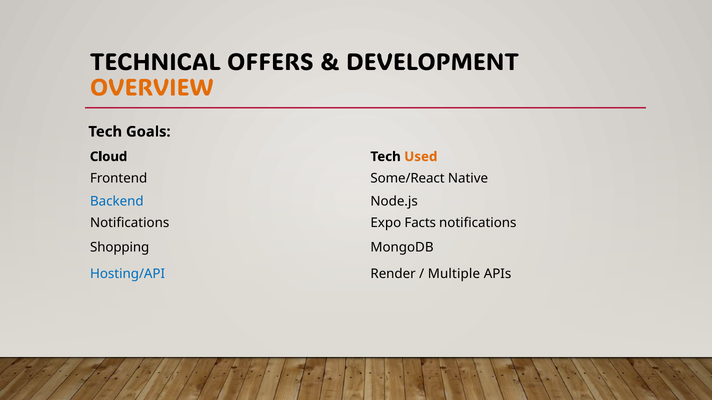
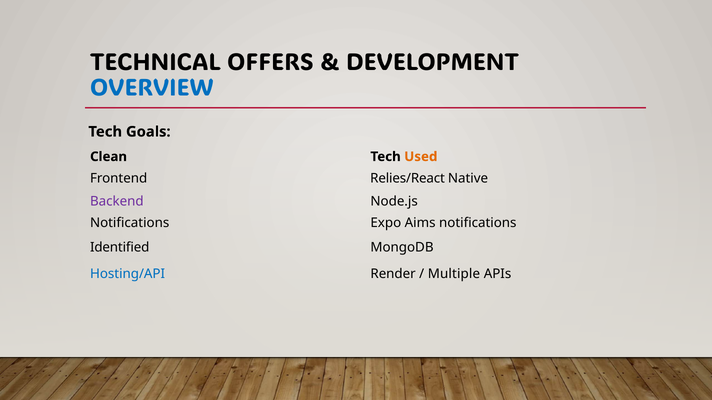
OVERVIEW colour: orange -> blue
Cloud: Cloud -> Clean
Some/React: Some/React -> Relies/React
Backend colour: blue -> purple
Facts: Facts -> Aims
Shopping: Shopping -> Identified
